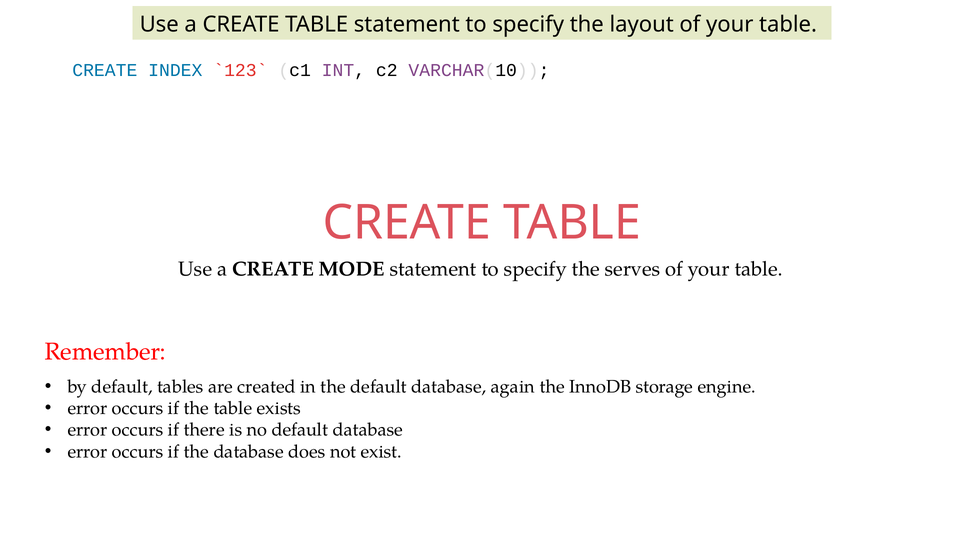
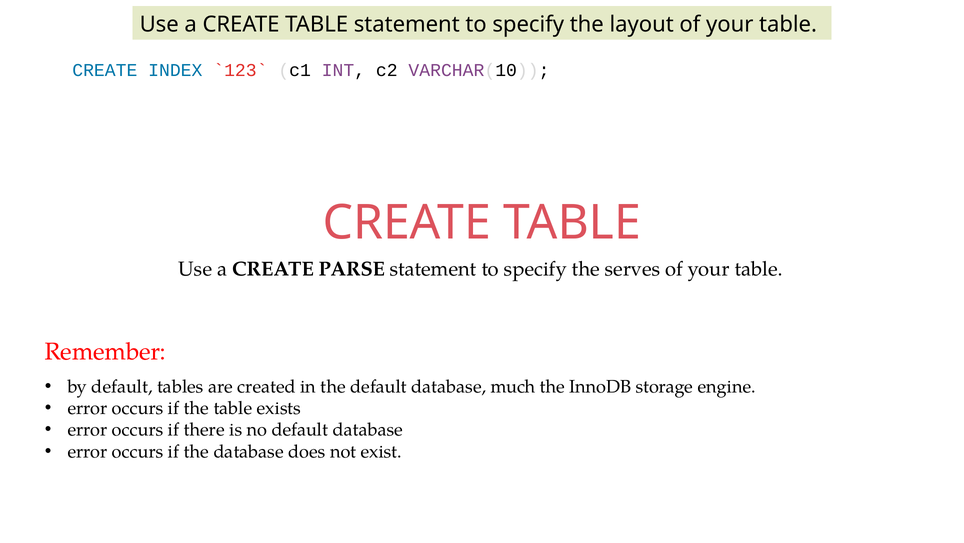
MODE: MODE -> PARSE
again: again -> much
